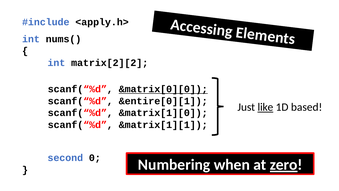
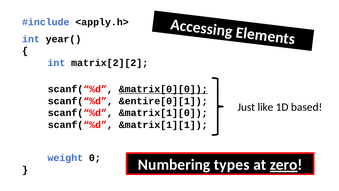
nums(: nums( -> year(
like underline: present -> none
second: second -> weight
when: when -> types
